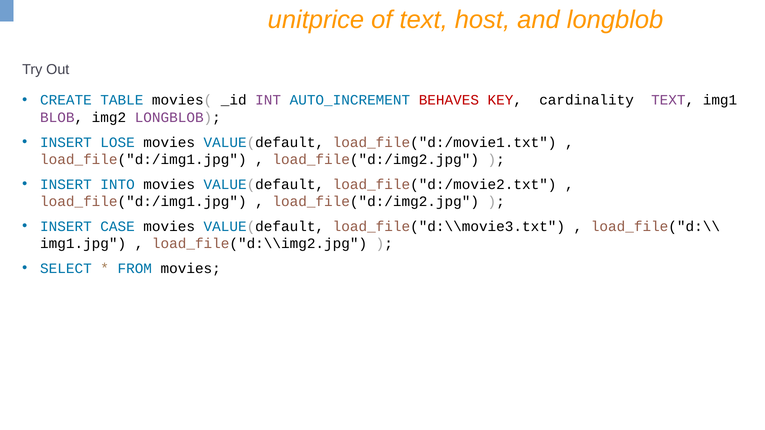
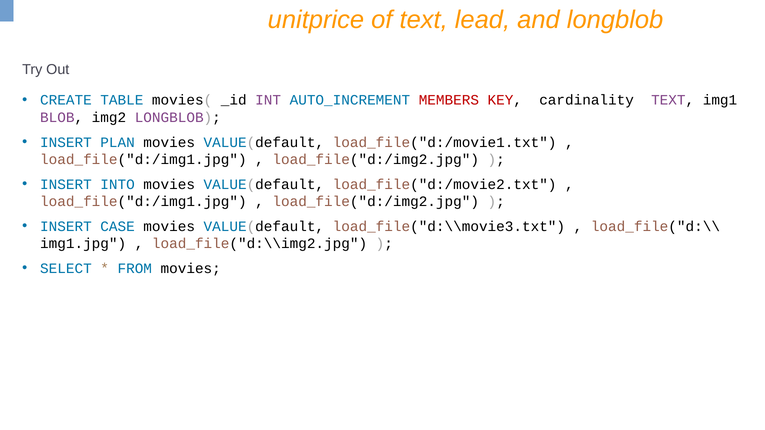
host: host -> lead
BEHAVES: BEHAVES -> MEMBERS
LOSE: LOSE -> PLAN
